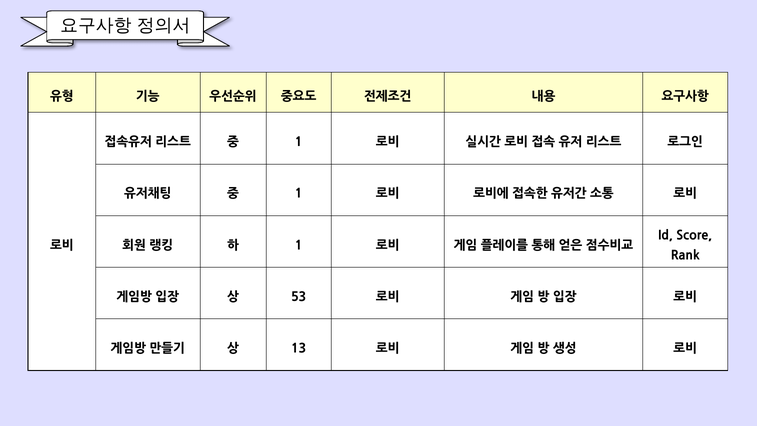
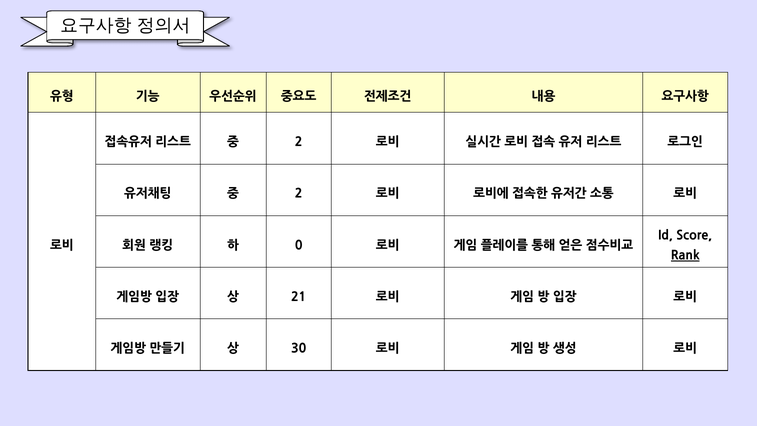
1 at (299, 142): 1 -> 2
1 at (299, 194): 1 -> 2
1 at (299, 245): 1 -> 0
Rank underline: none -> present
53: 53 -> 21
13: 13 -> 30
